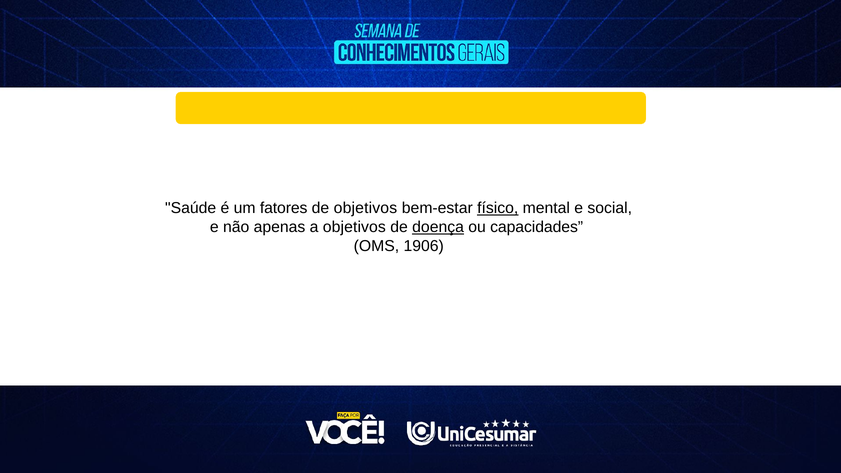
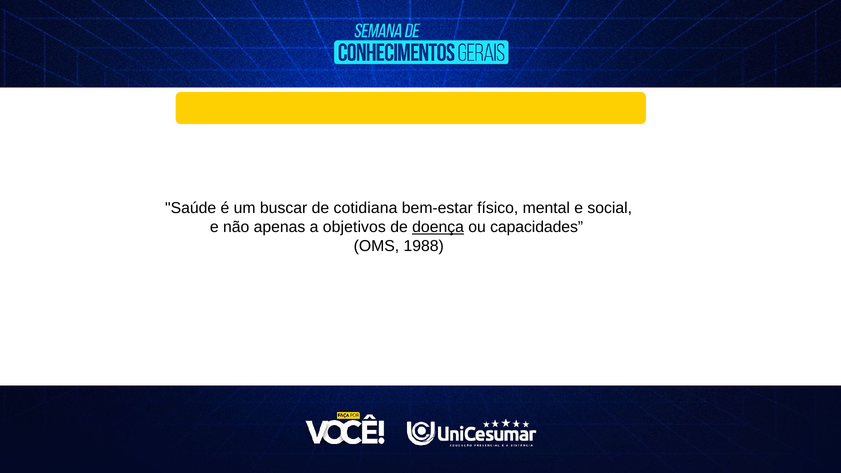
fatores: fatores -> buscar
de objetivos: objetivos -> cotidiana
físico underline: present -> none
1906: 1906 -> 1988
